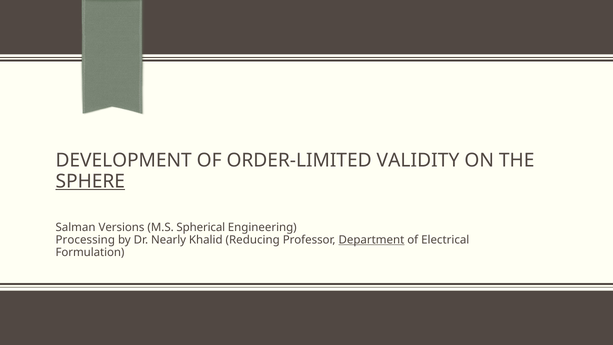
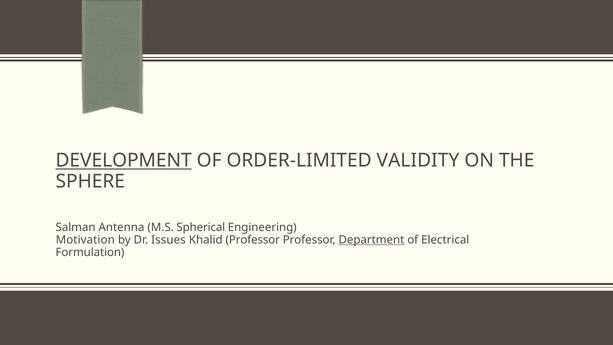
DEVELOPMENT underline: none -> present
SPHERE underline: present -> none
Versions: Versions -> Antenna
Processing: Processing -> Motivation
Nearly: Nearly -> Issues
Khalid Reducing: Reducing -> Professor
